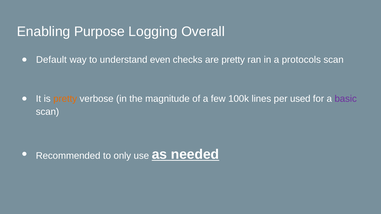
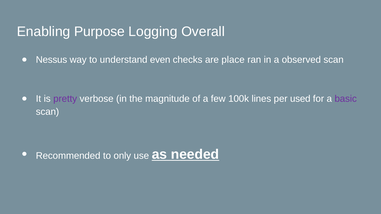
Default: Default -> Nessus
are pretty: pretty -> place
protocols: protocols -> observed
pretty at (65, 99) colour: orange -> purple
